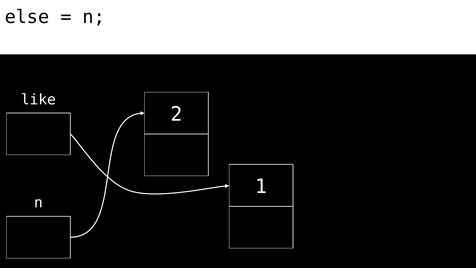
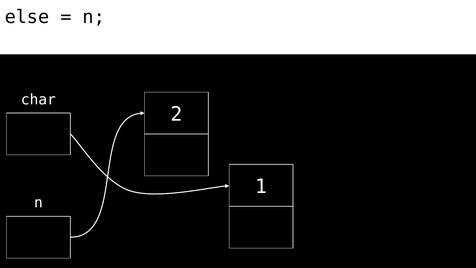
like: like -> char
